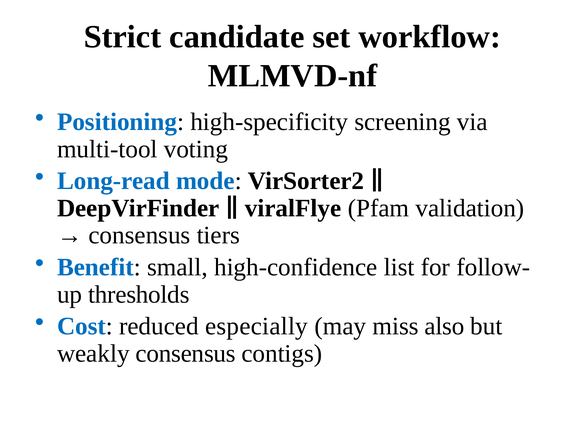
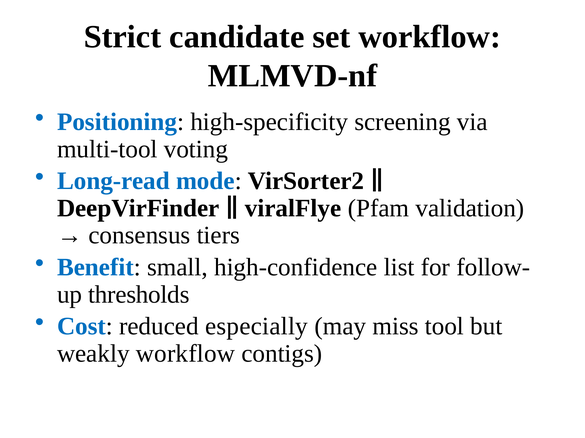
also: also -> tool
weakly consensus: consensus -> workflow
